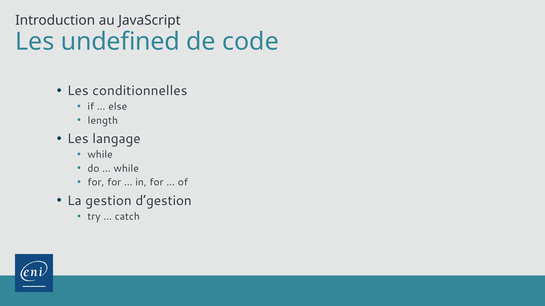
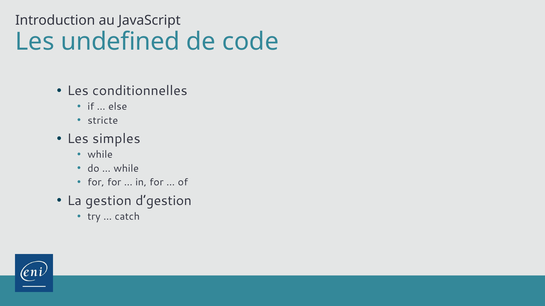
length: length -> stricte
langage: langage -> simples
